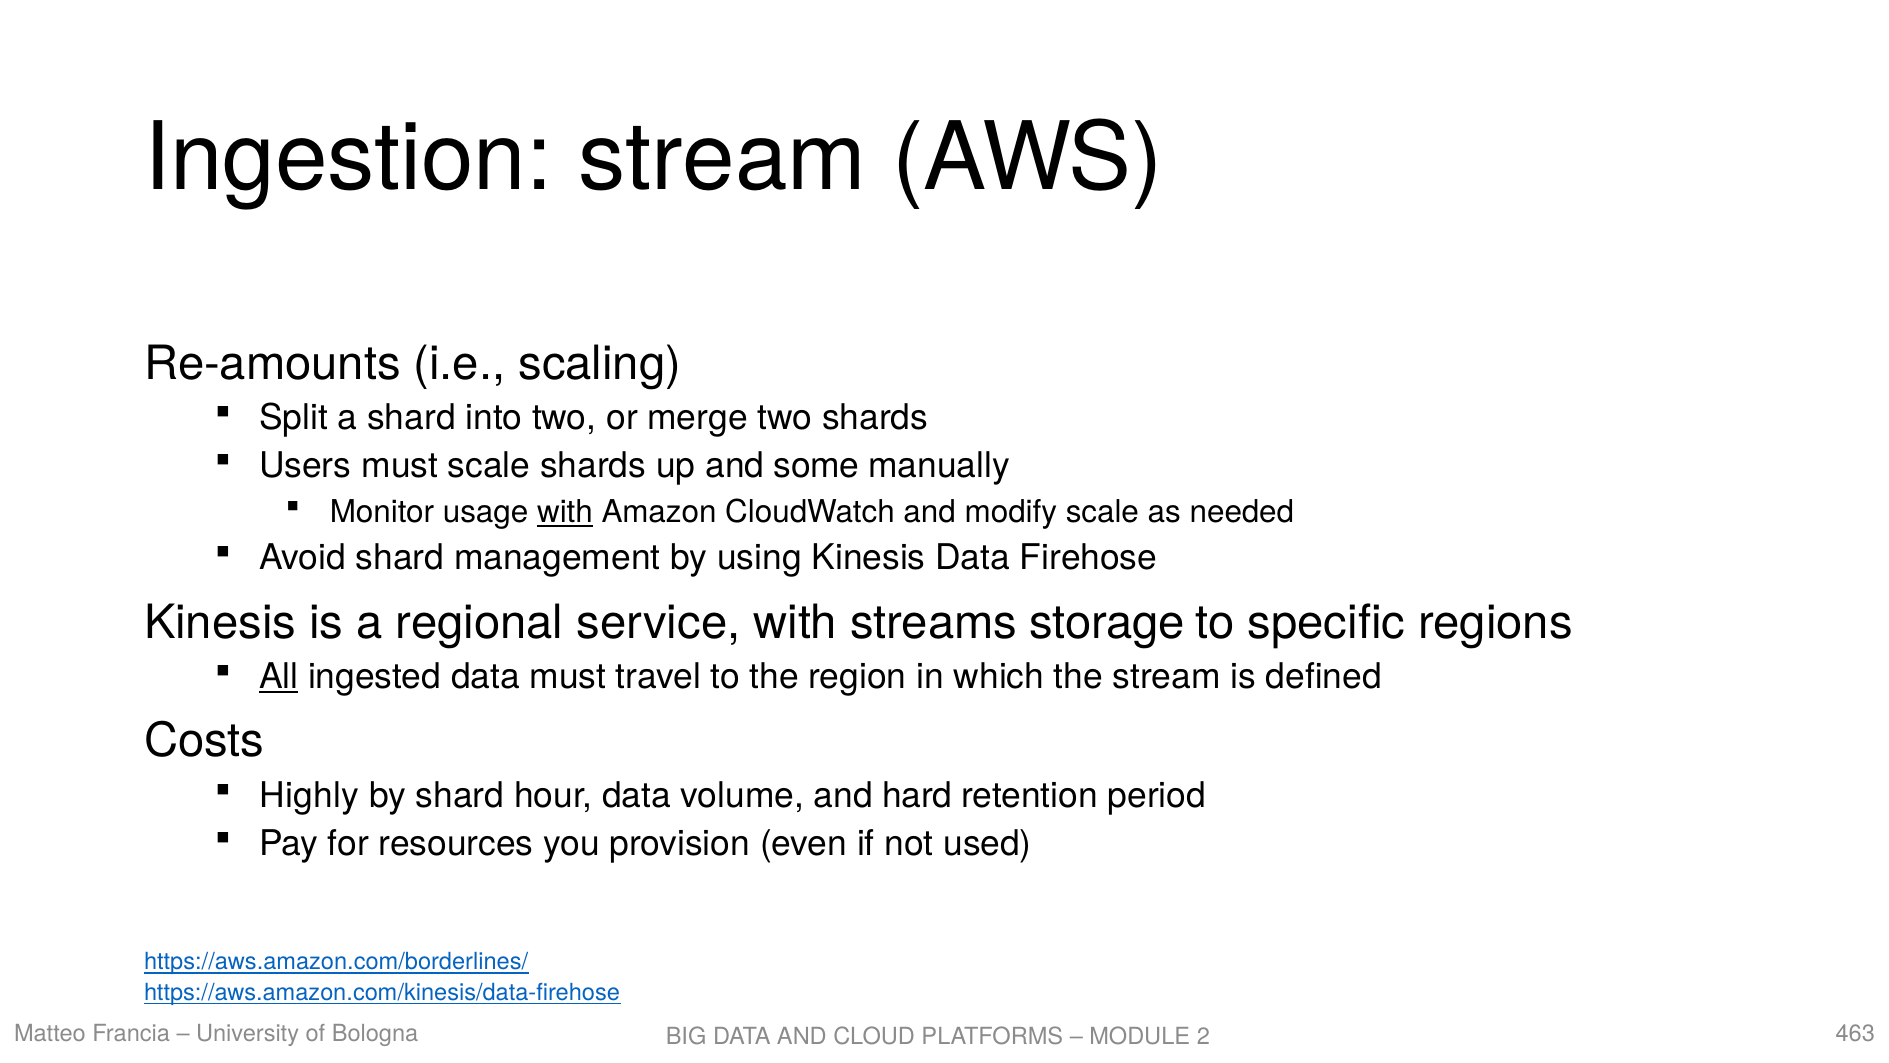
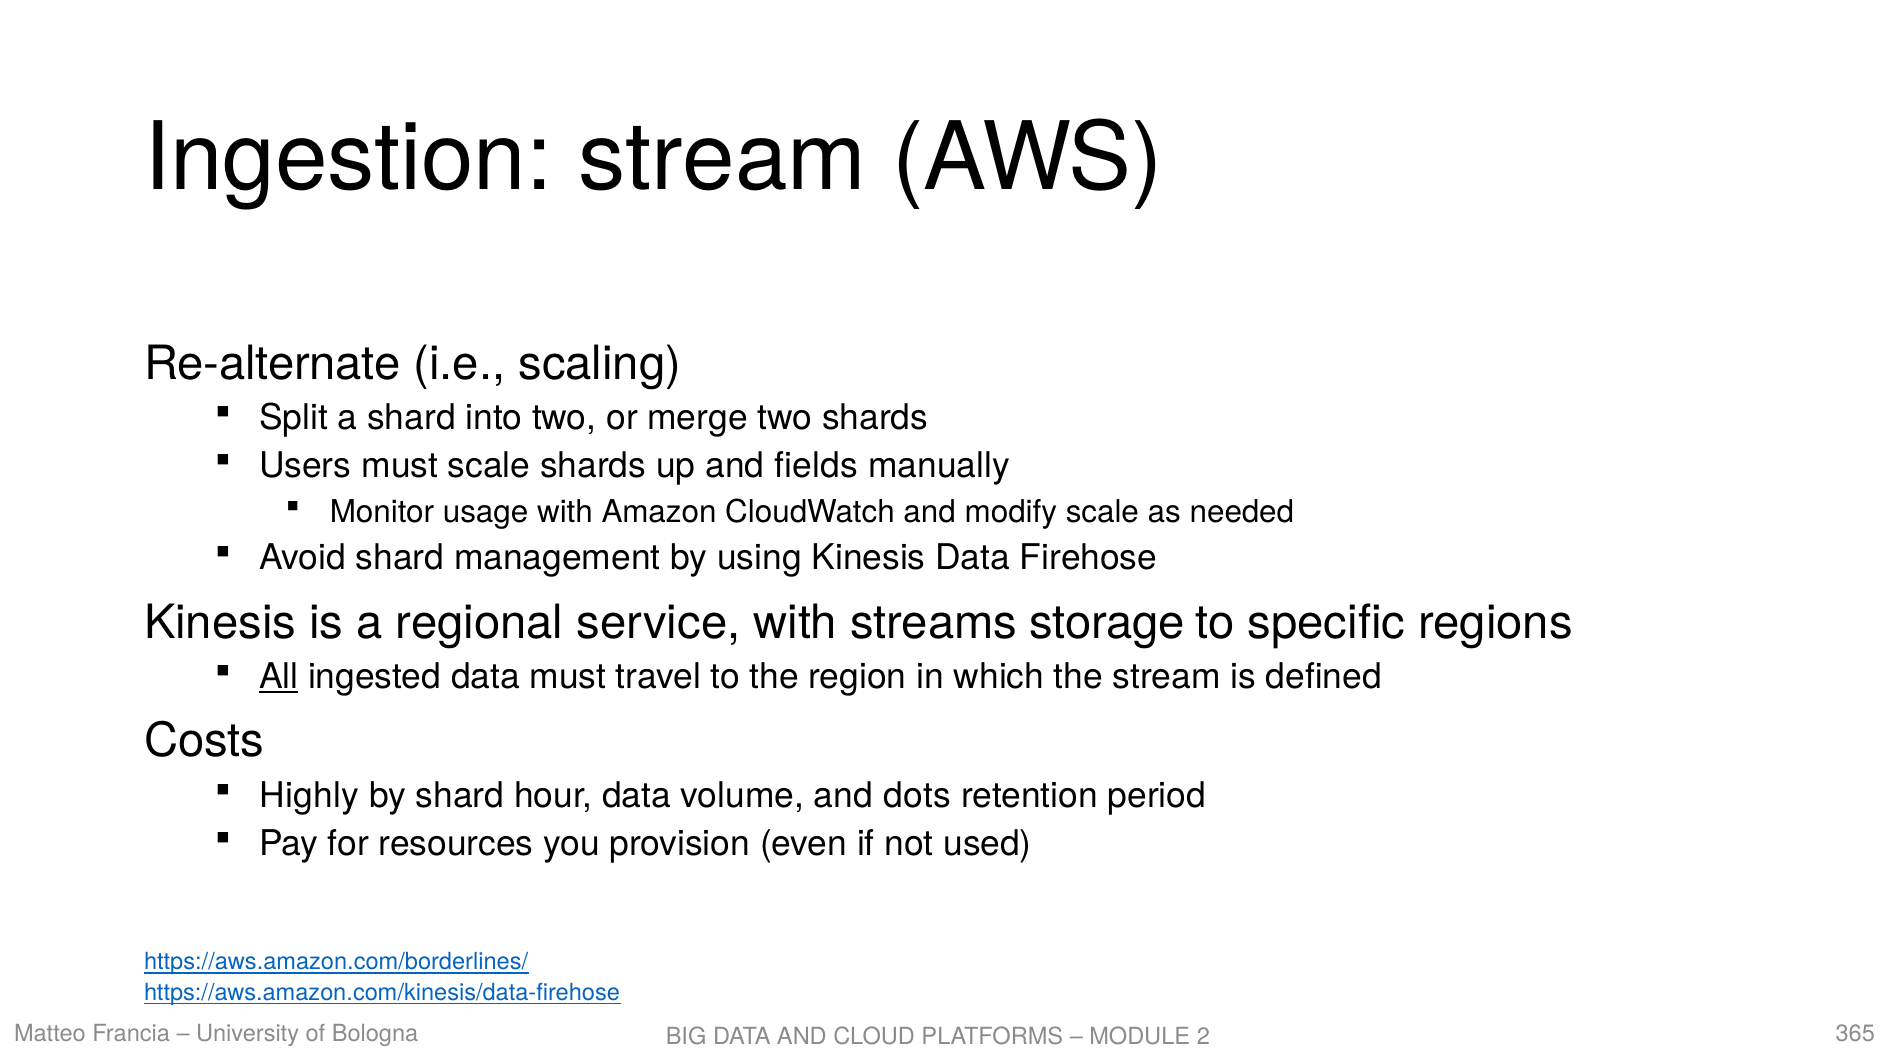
Re-amounts: Re-amounts -> Re-alternate
some: some -> fields
with at (565, 512) underline: present -> none
hard: hard -> dots
463: 463 -> 365
